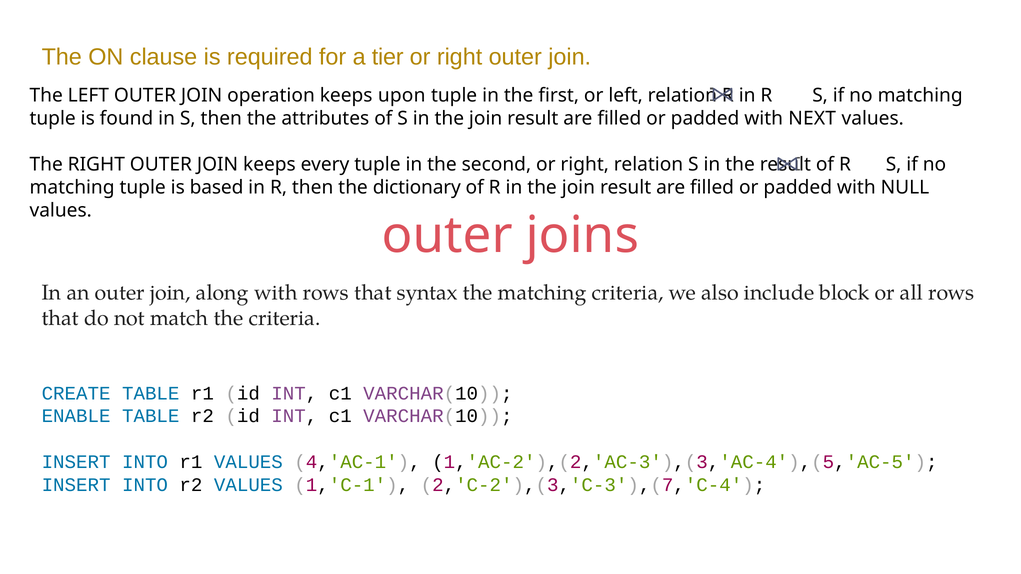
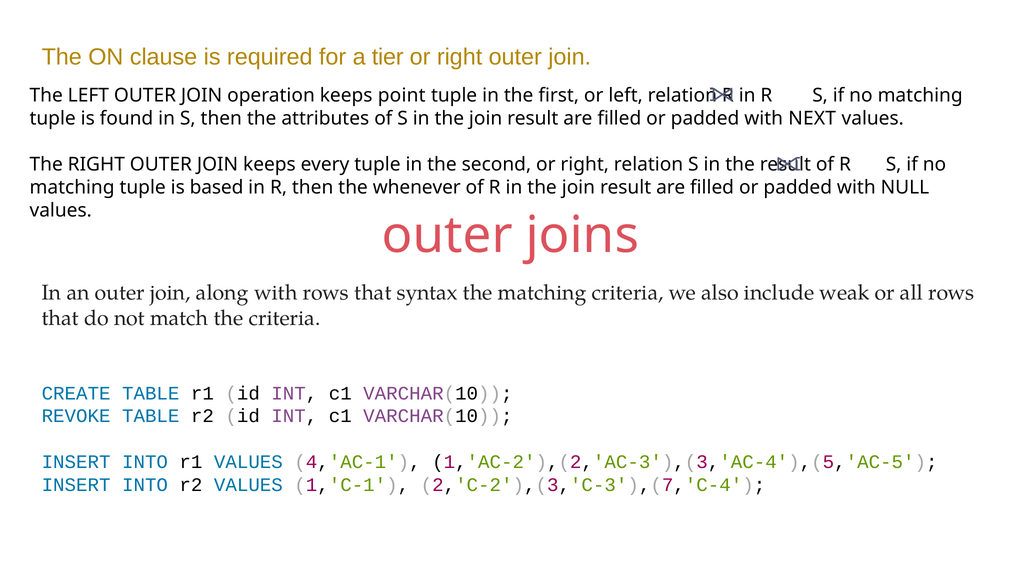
upon: upon -> point
dictionary: dictionary -> whenever
block: block -> weak
ENABLE: ENABLE -> REVOKE
